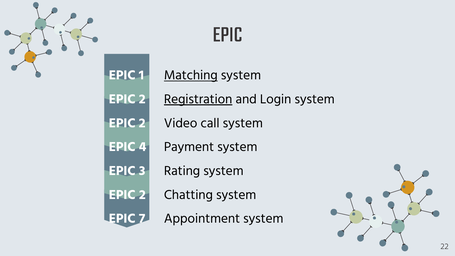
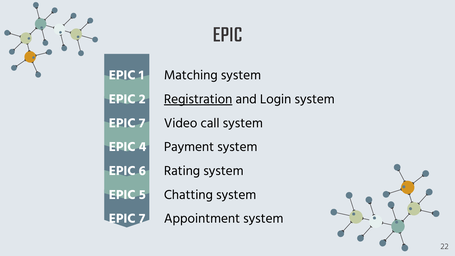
Matching underline: present -> none
2 at (142, 123): 2 -> 7
3: 3 -> 6
2 at (142, 195): 2 -> 5
